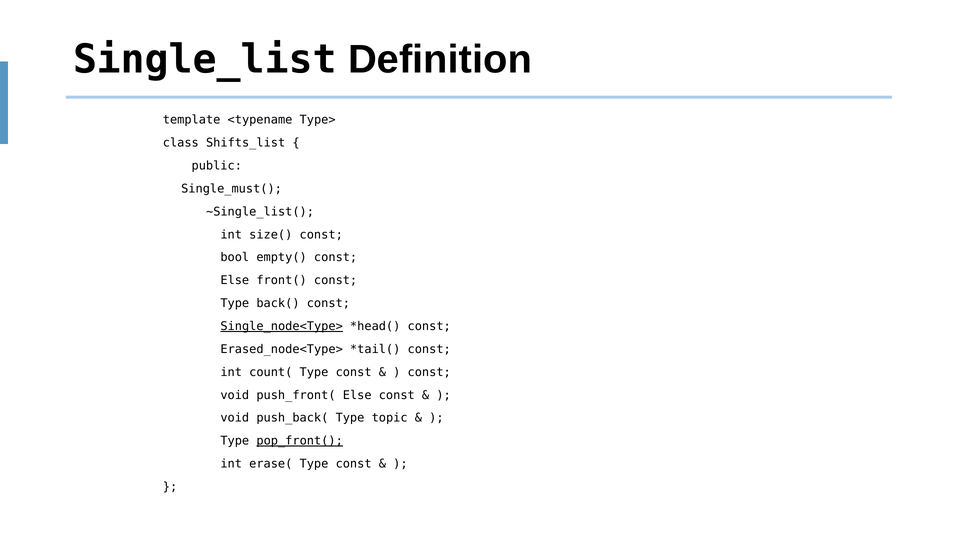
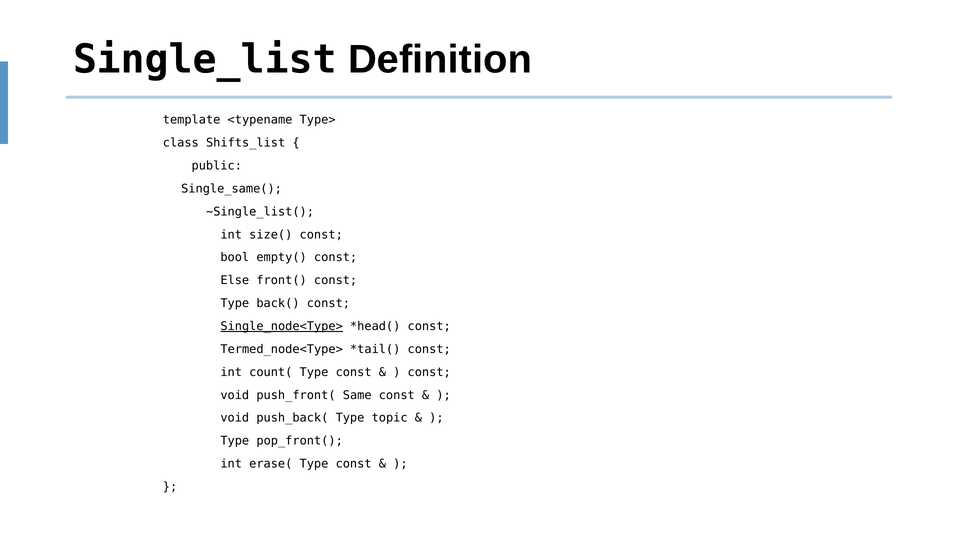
Single_must(: Single_must( -> Single_same(
Erased_node<Type>: Erased_node<Type> -> Termed_node<Type>
push_front( Else: Else -> Same
pop_front( underline: present -> none
